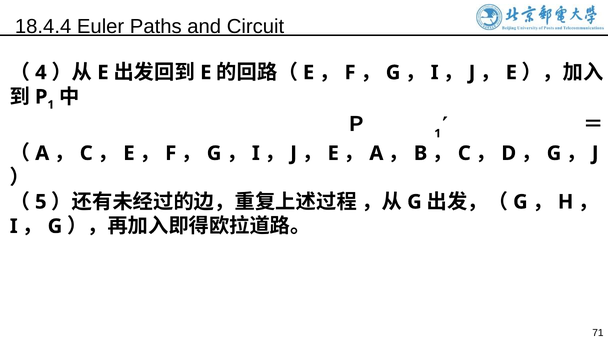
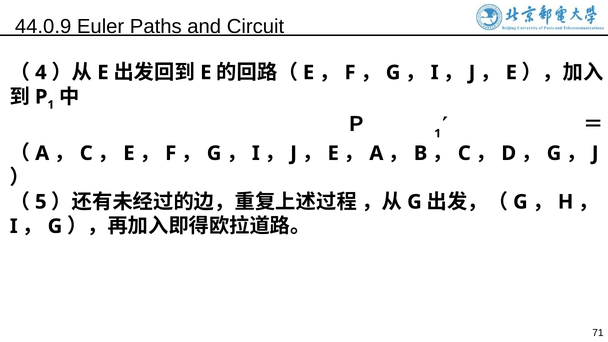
18.4.4: 18.4.4 -> 44.0.9
